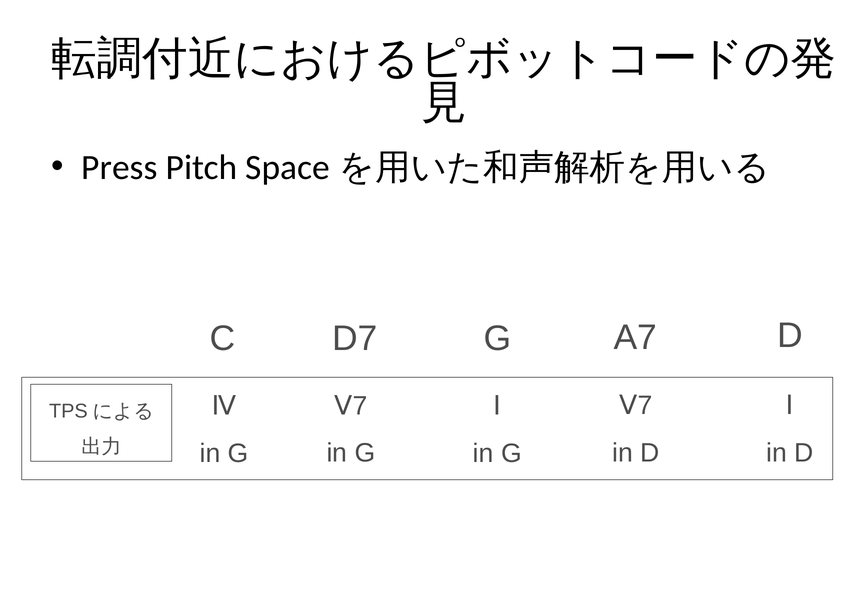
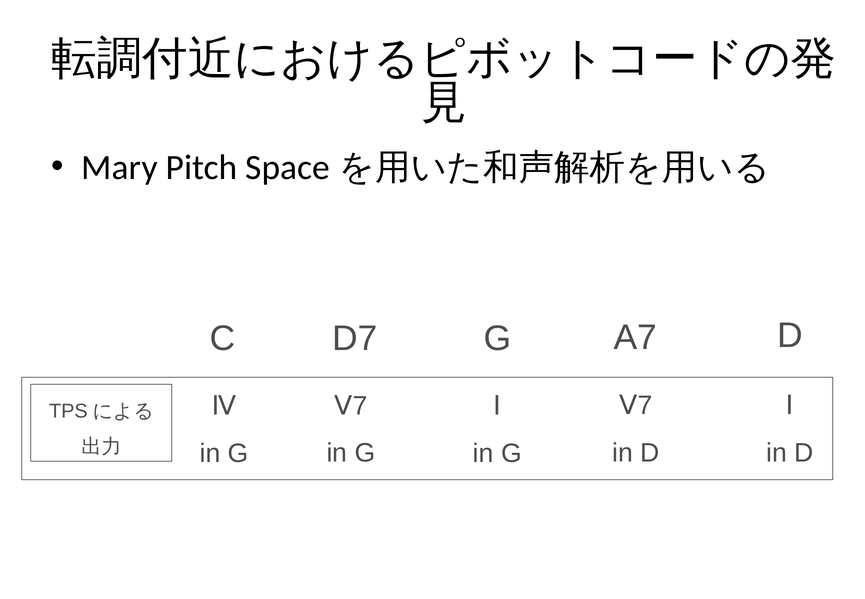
Press: Press -> Mary
